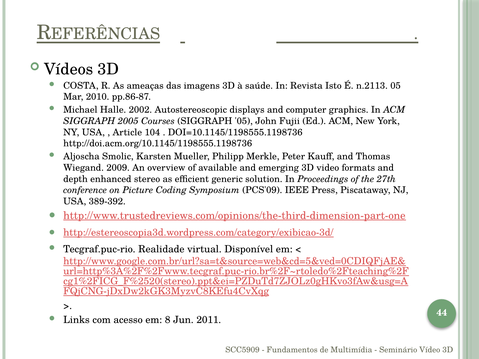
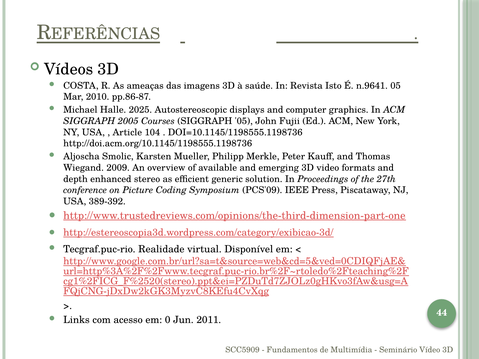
n.2113: n.2113 -> n.9641
2002: 2002 -> 2025
8: 8 -> 0
